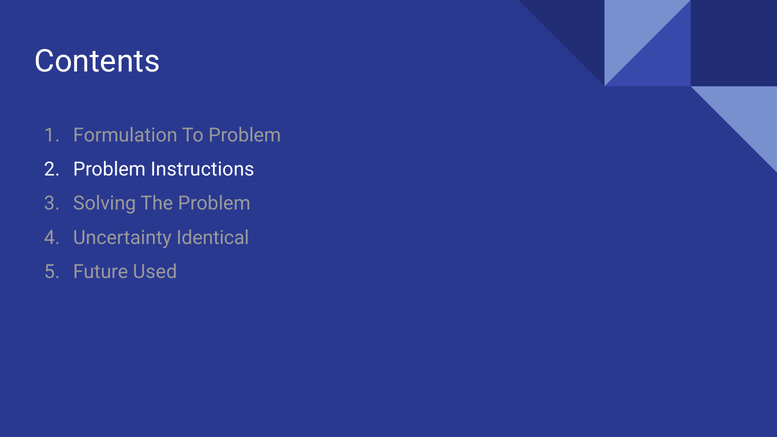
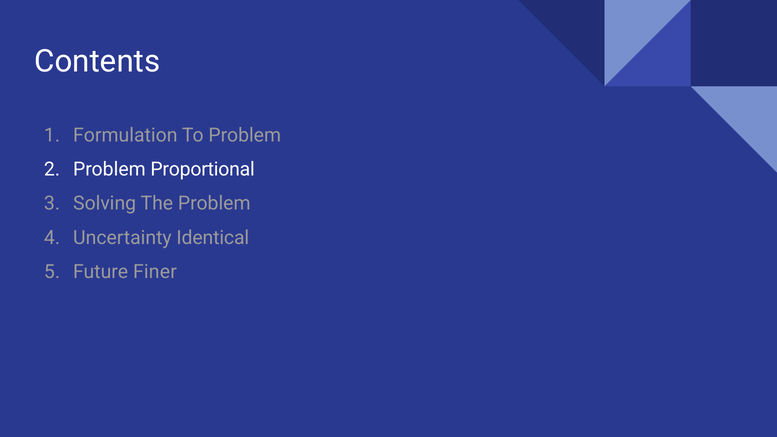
Instructions: Instructions -> Proportional
Used: Used -> Finer
